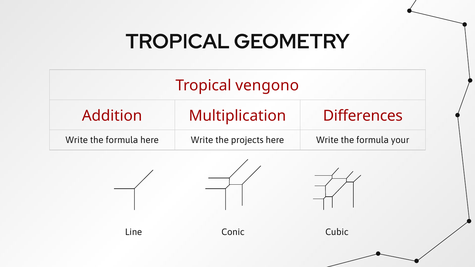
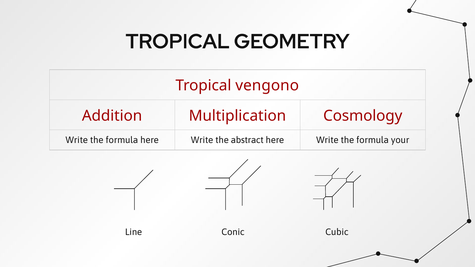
Differences: Differences -> Cosmology
projects: projects -> abstract
